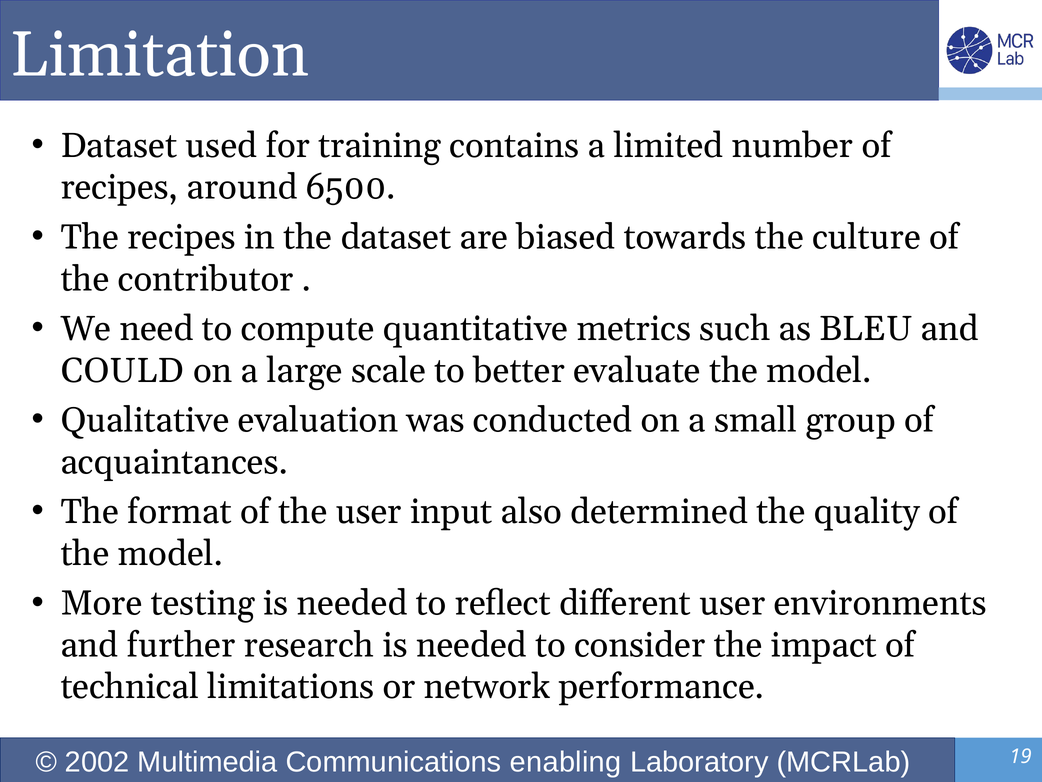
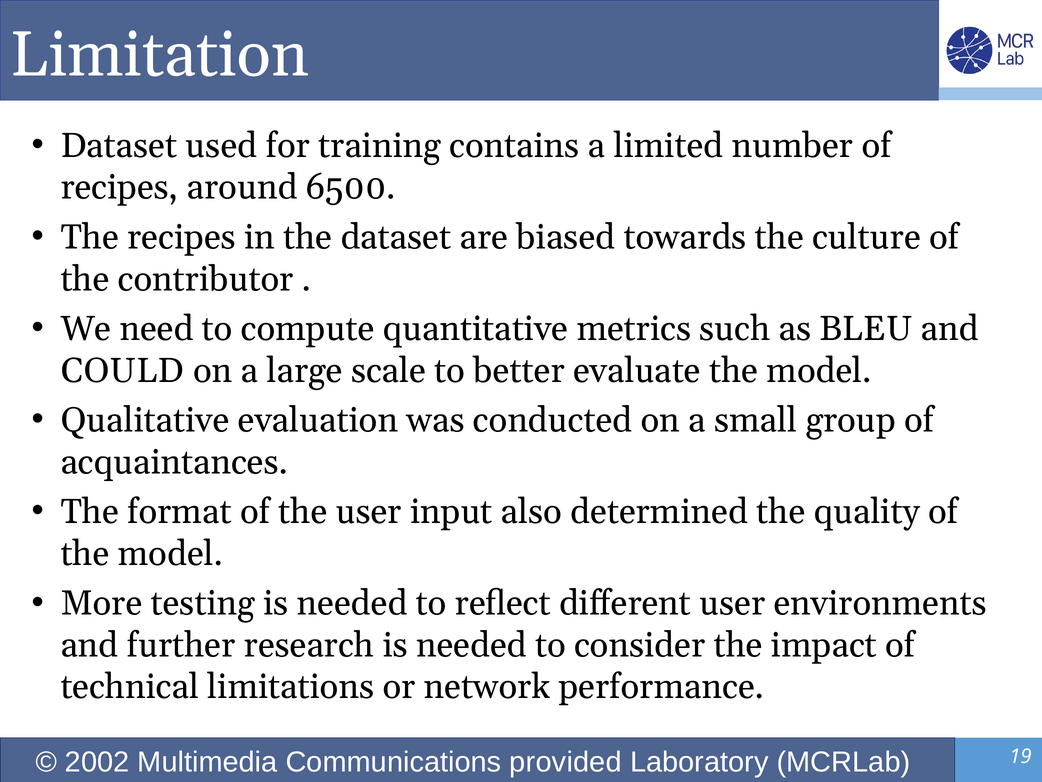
enabling: enabling -> provided
